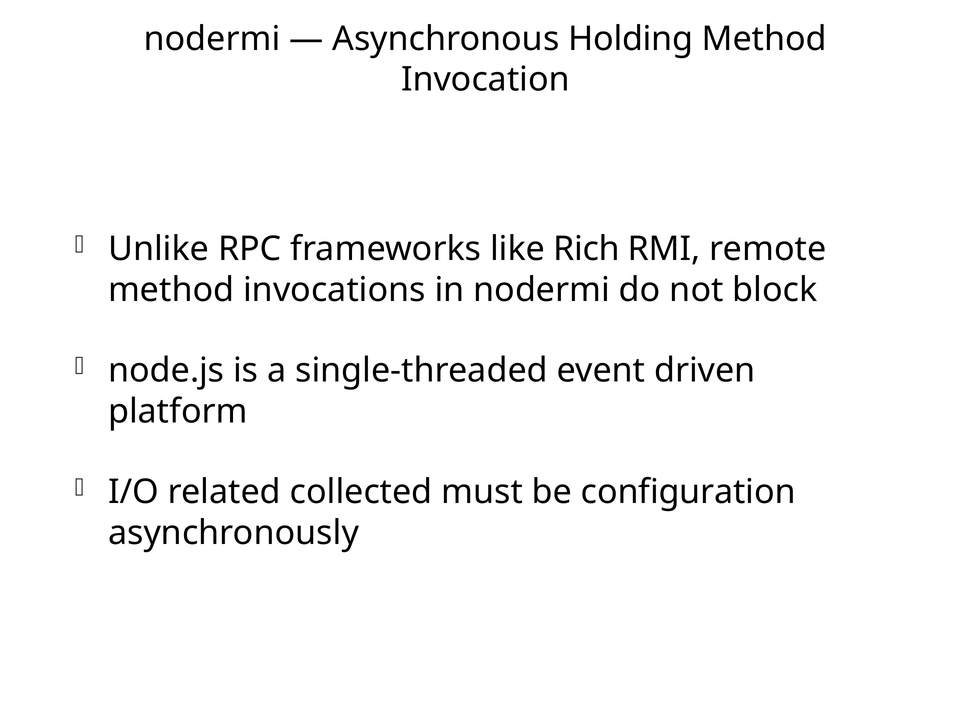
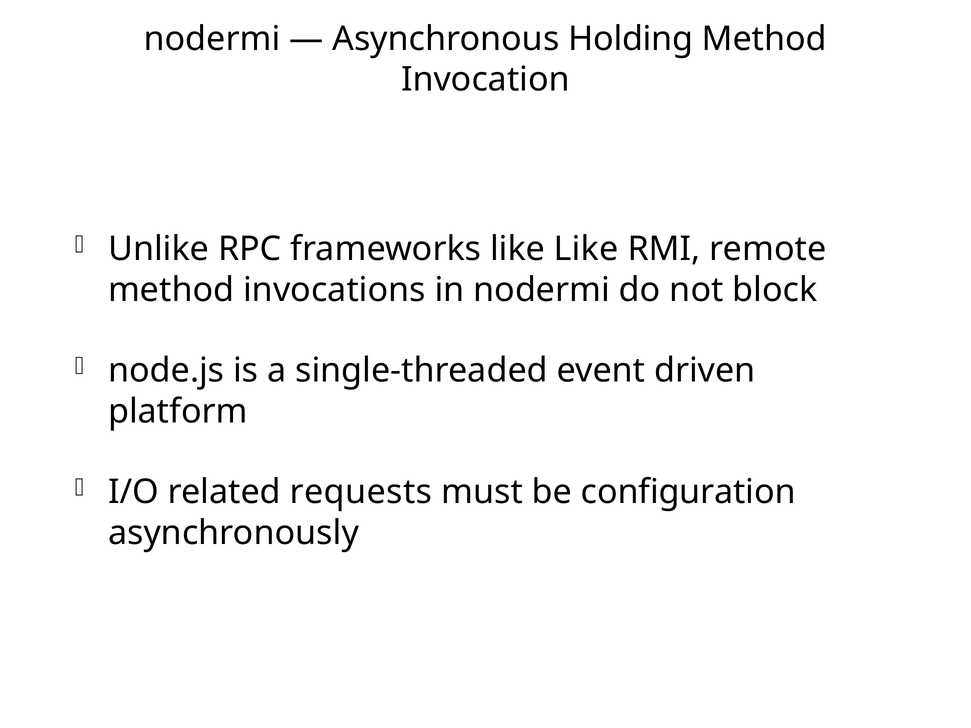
like Rich: Rich -> Like
collected: collected -> requests
